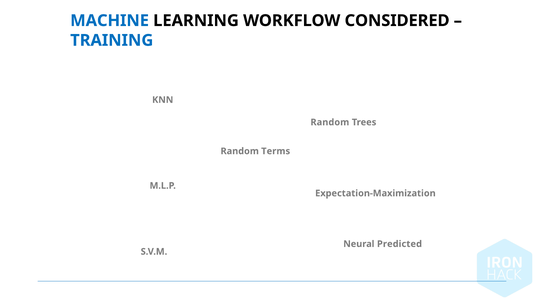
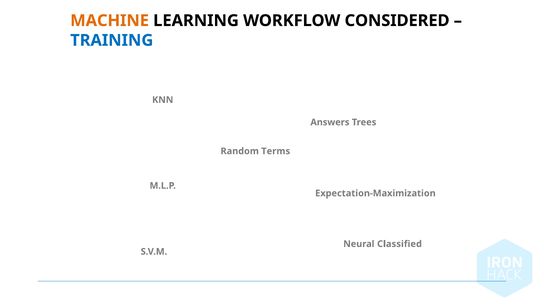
MACHINE colour: blue -> orange
Random at (330, 122): Random -> Answers
Predicted: Predicted -> Classified
